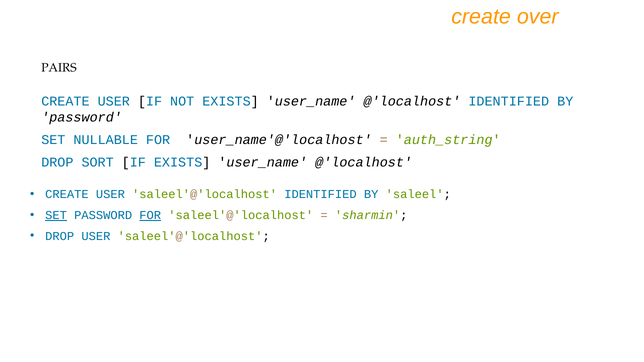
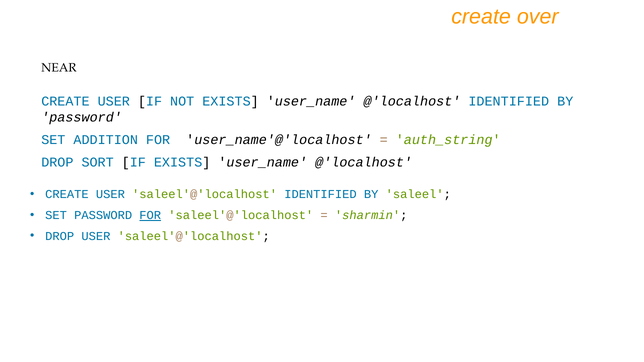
PAIRS: PAIRS -> NEAR
NULLABLE: NULLABLE -> ADDITION
SET at (56, 215) underline: present -> none
